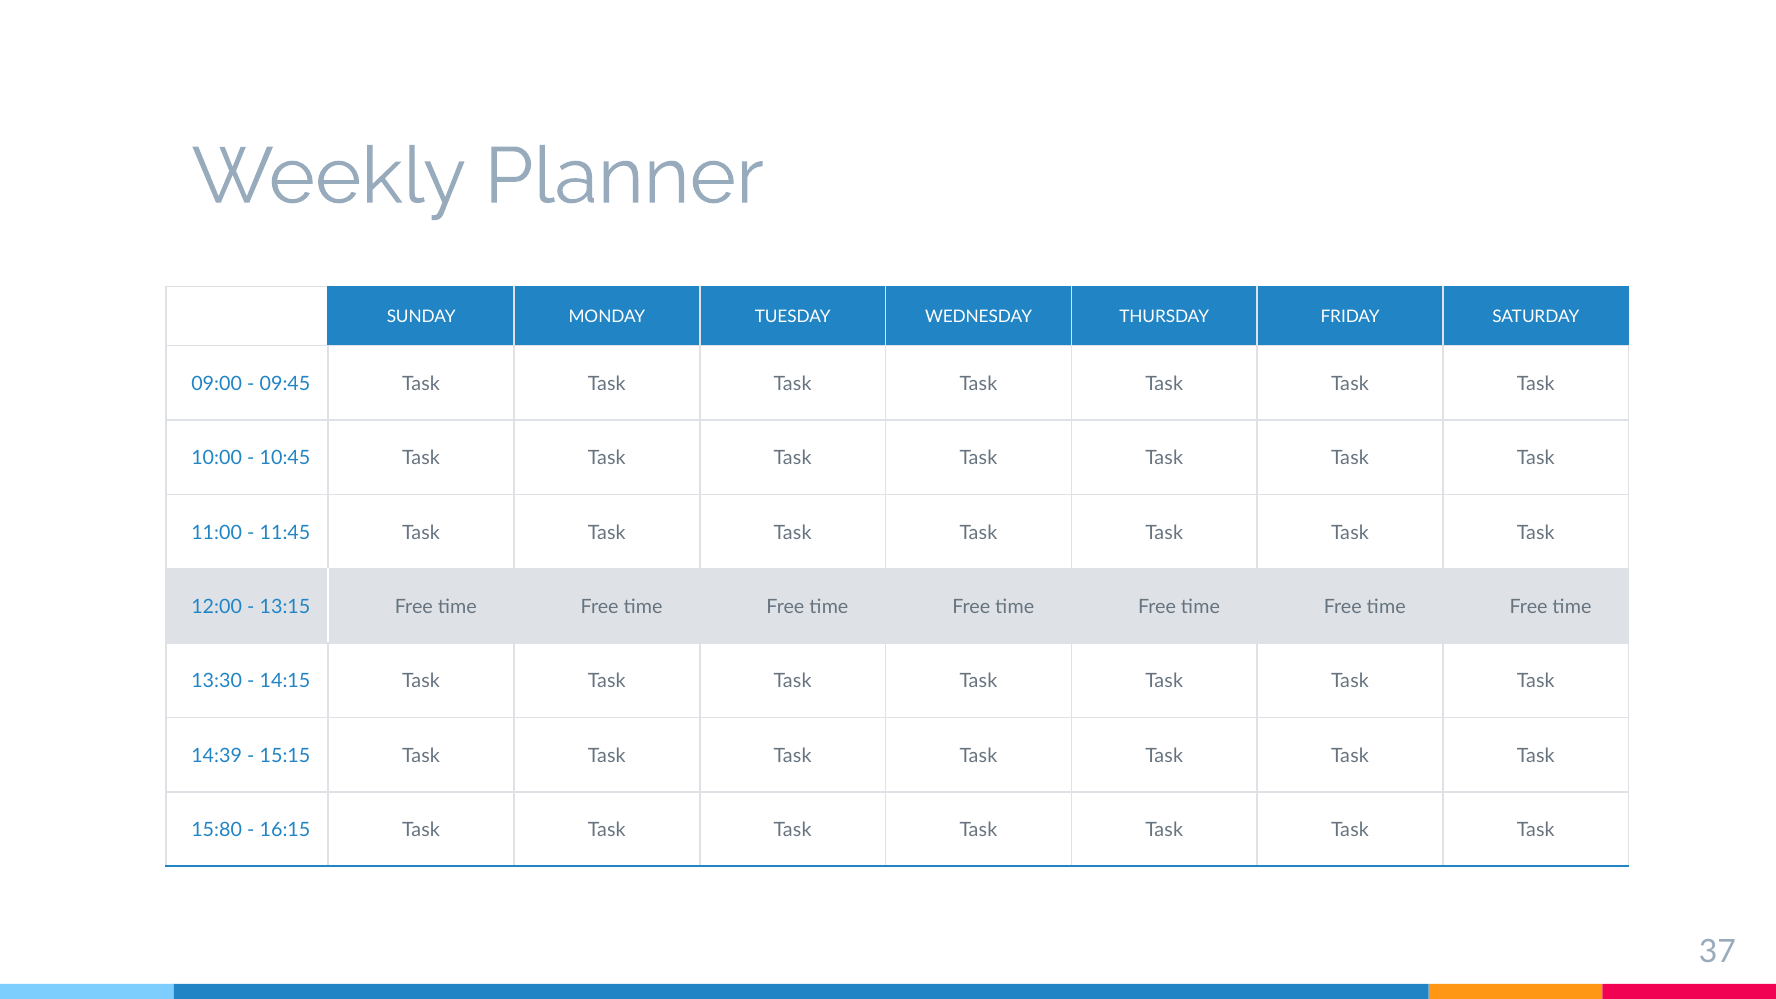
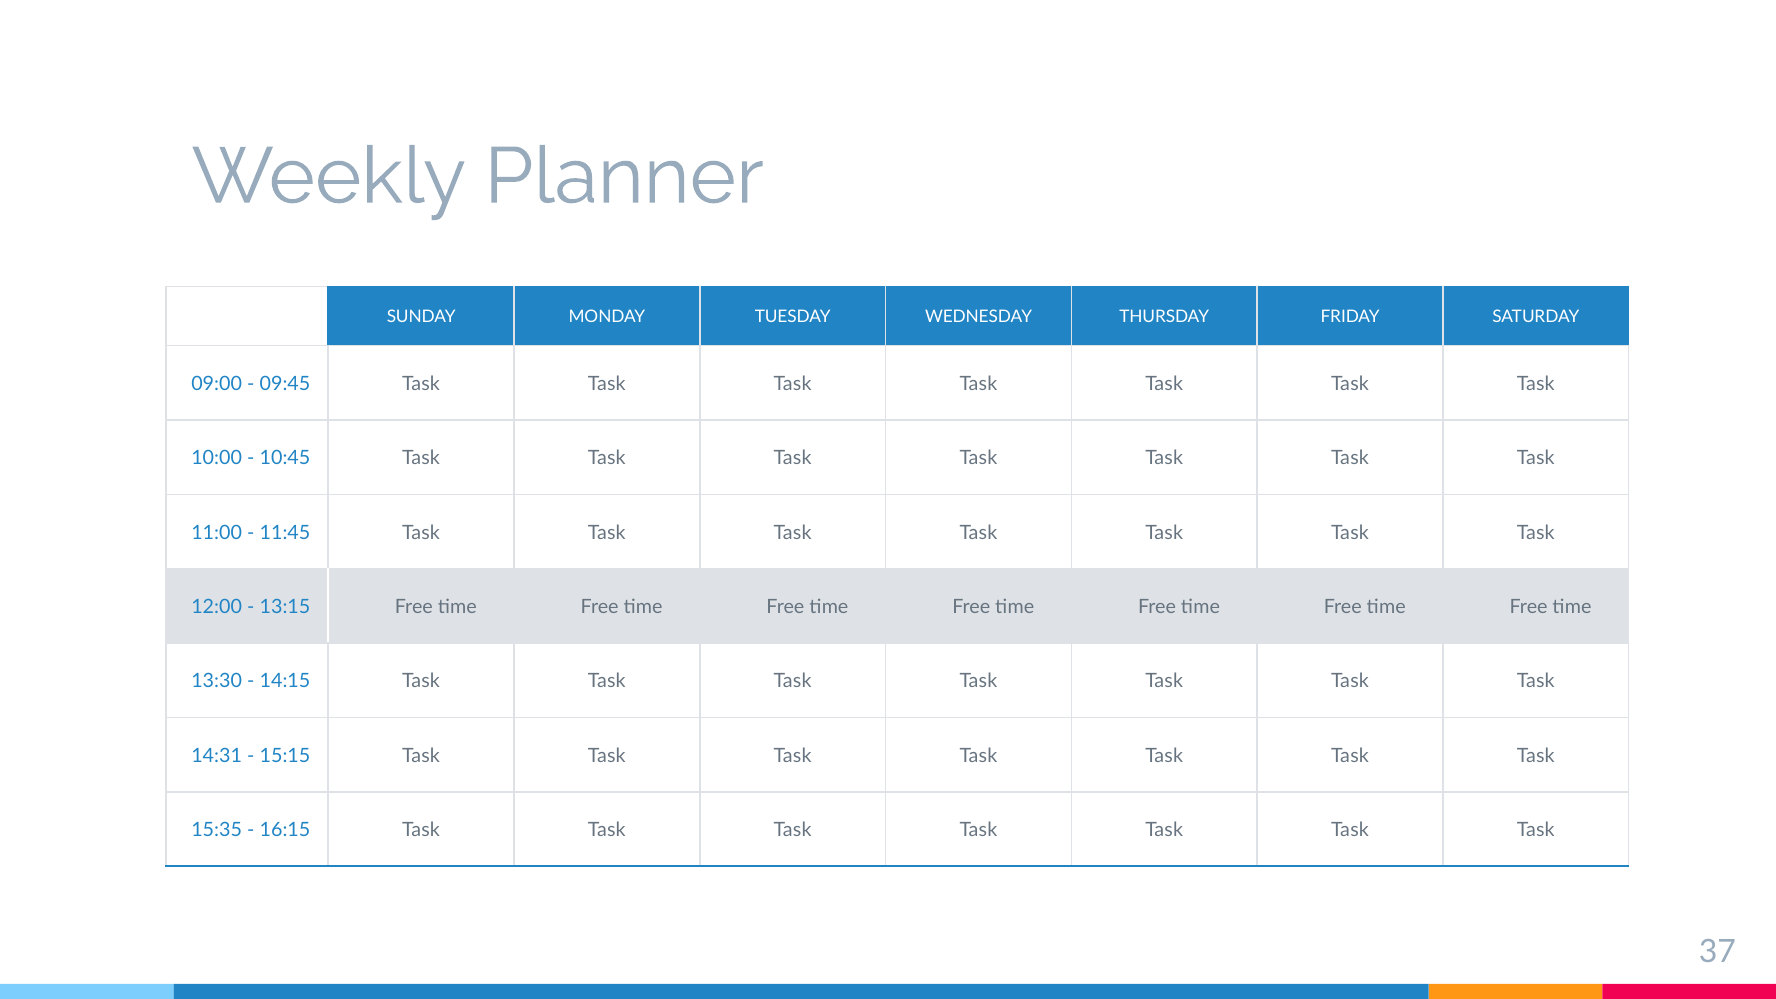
14:39: 14:39 -> 14:31
15:80: 15:80 -> 15:35
